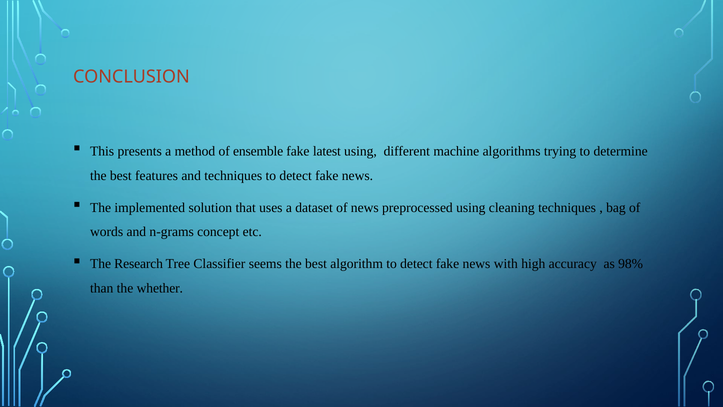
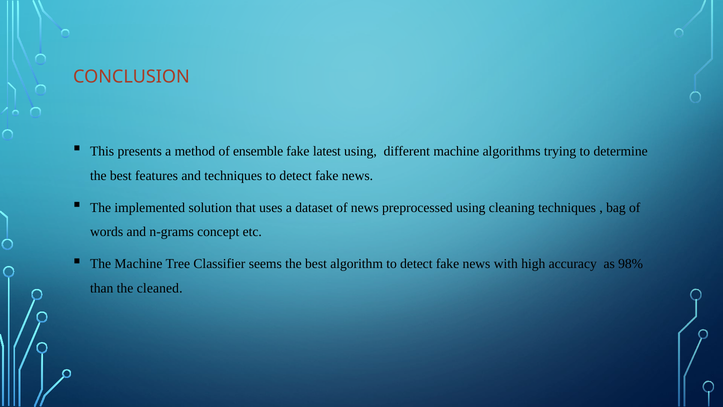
The Research: Research -> Machine
whether: whether -> cleaned
